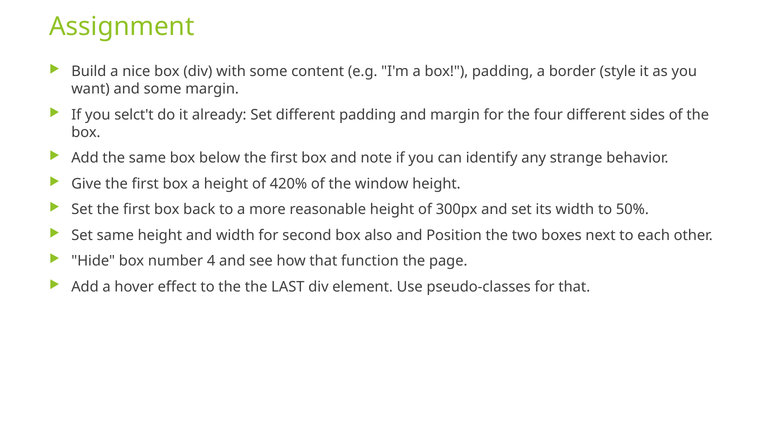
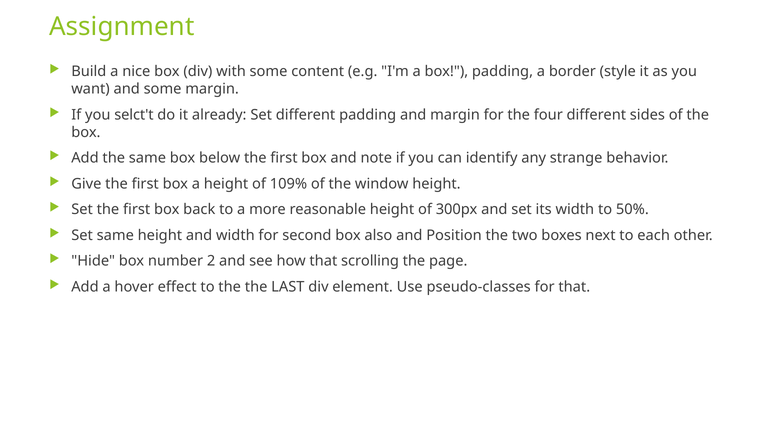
420%: 420% -> 109%
4: 4 -> 2
function: function -> scrolling
